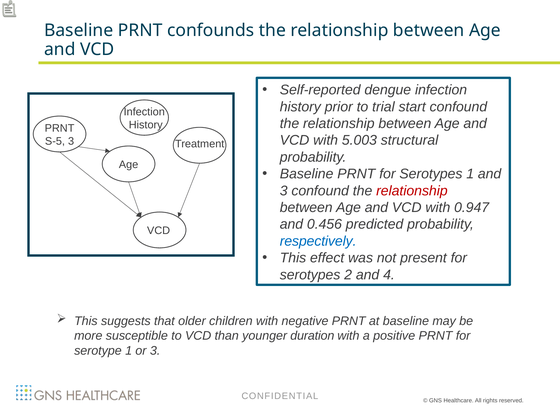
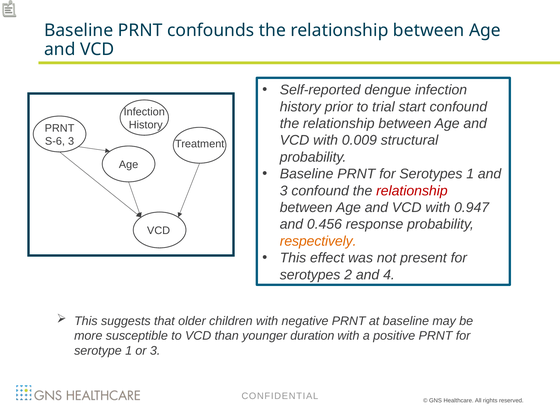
5.003: 5.003 -> 0.009
S-5: S-5 -> S-6
predicted: predicted -> response
respectively colour: blue -> orange
